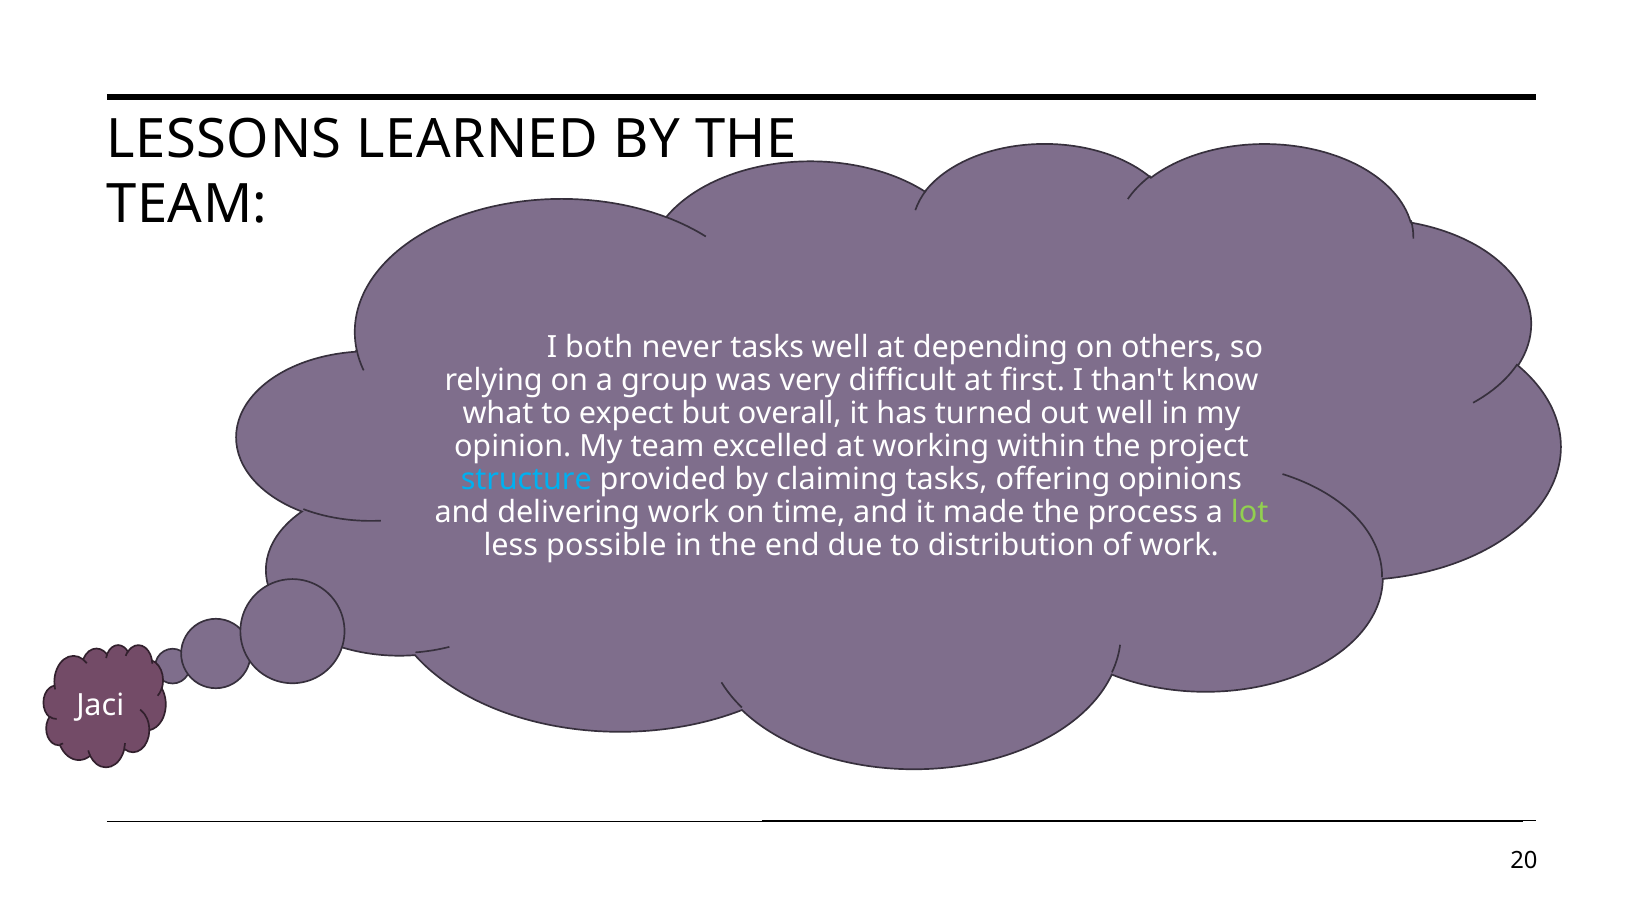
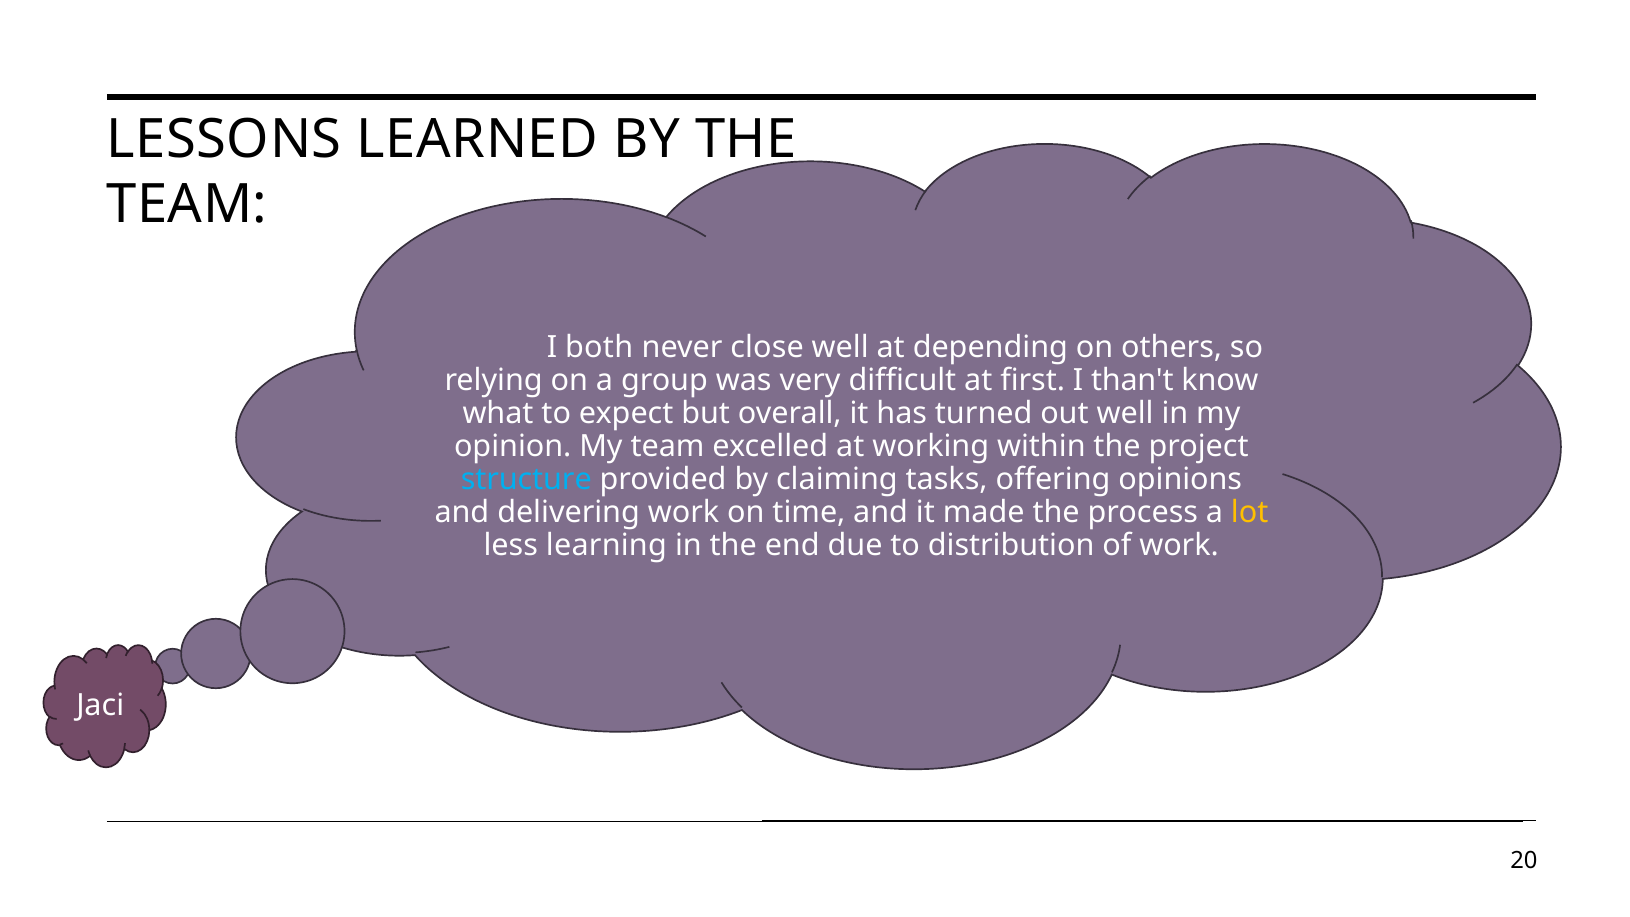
never tasks: tasks -> close
lot colour: light green -> yellow
possible: possible -> learning
